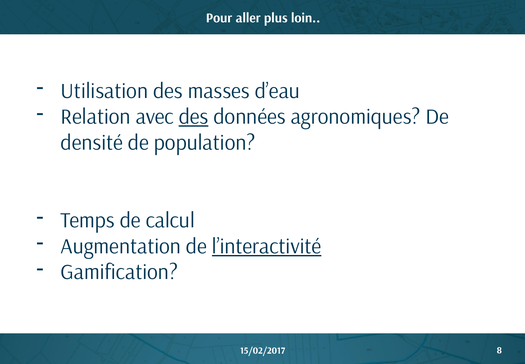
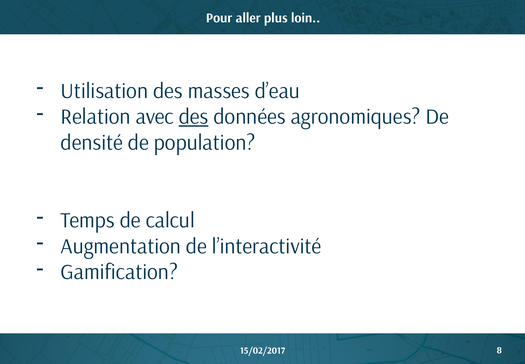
l’interactivité underline: present -> none
